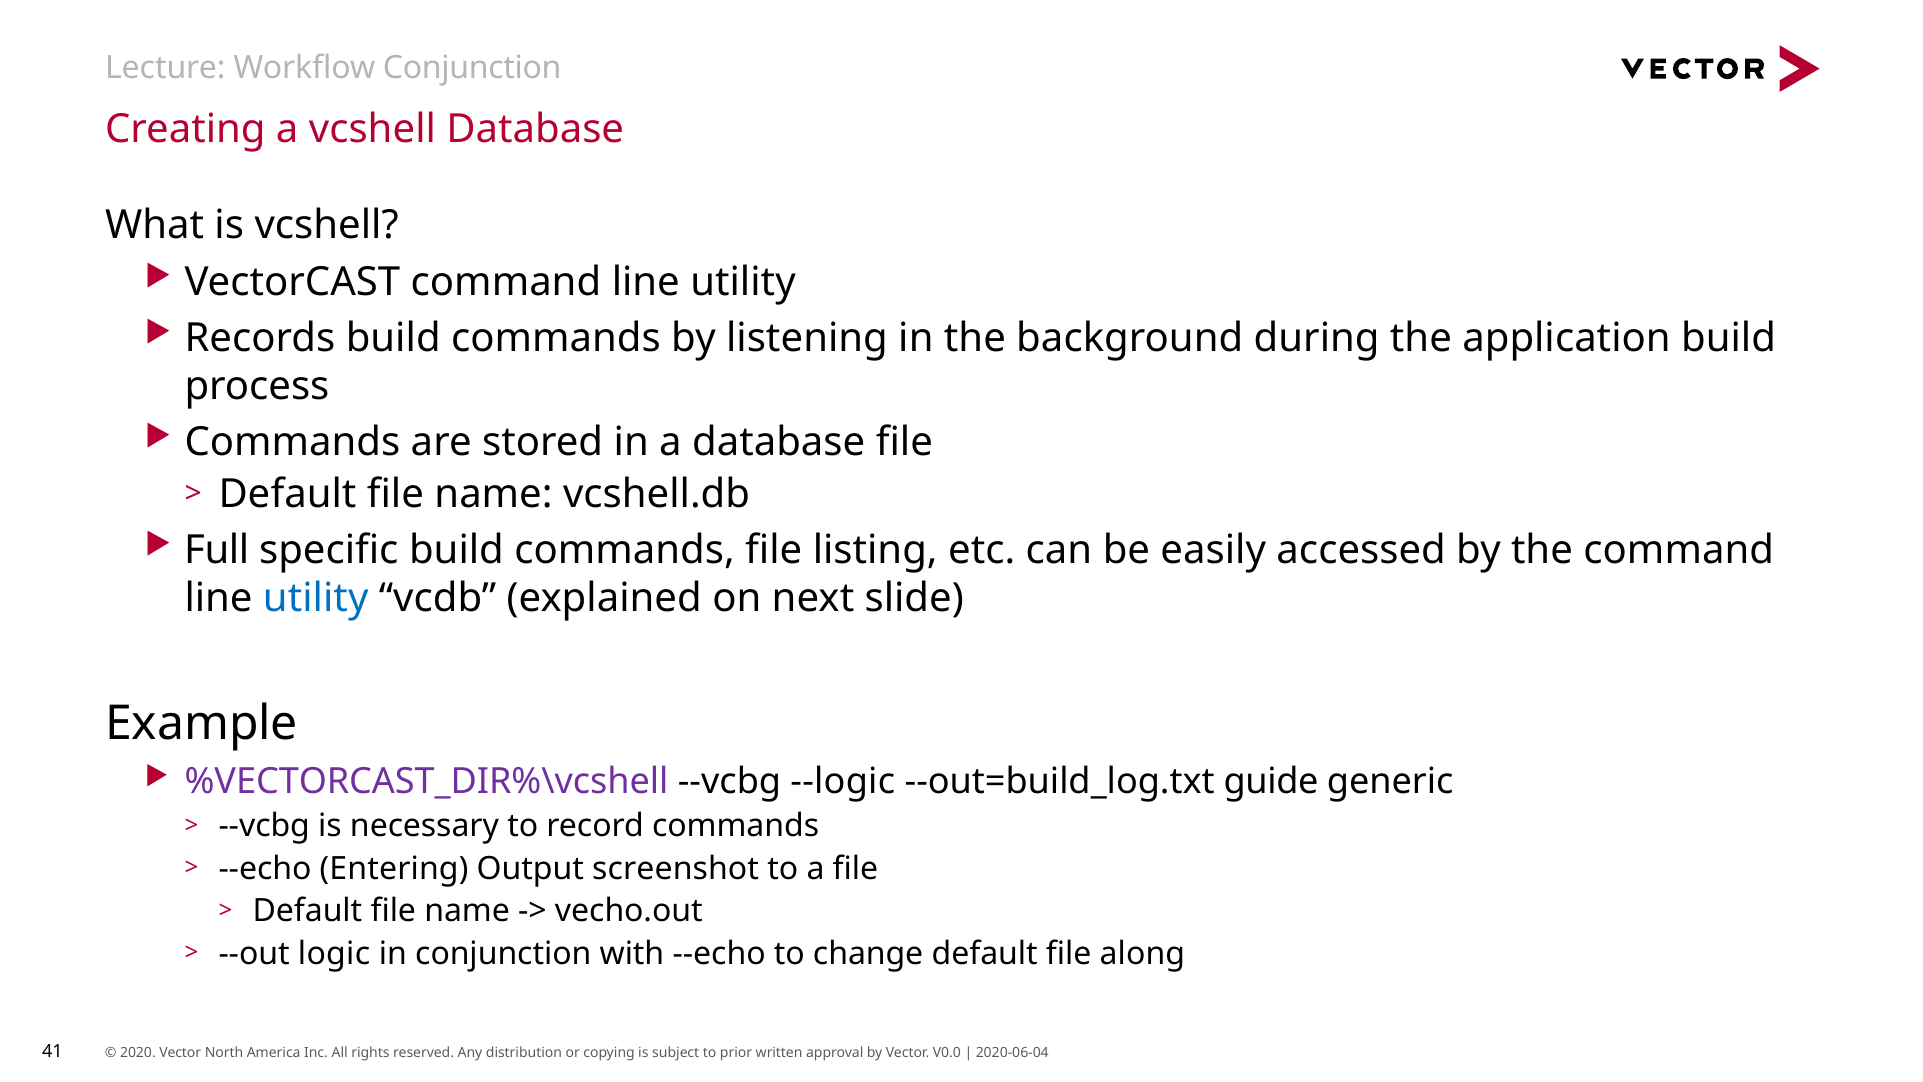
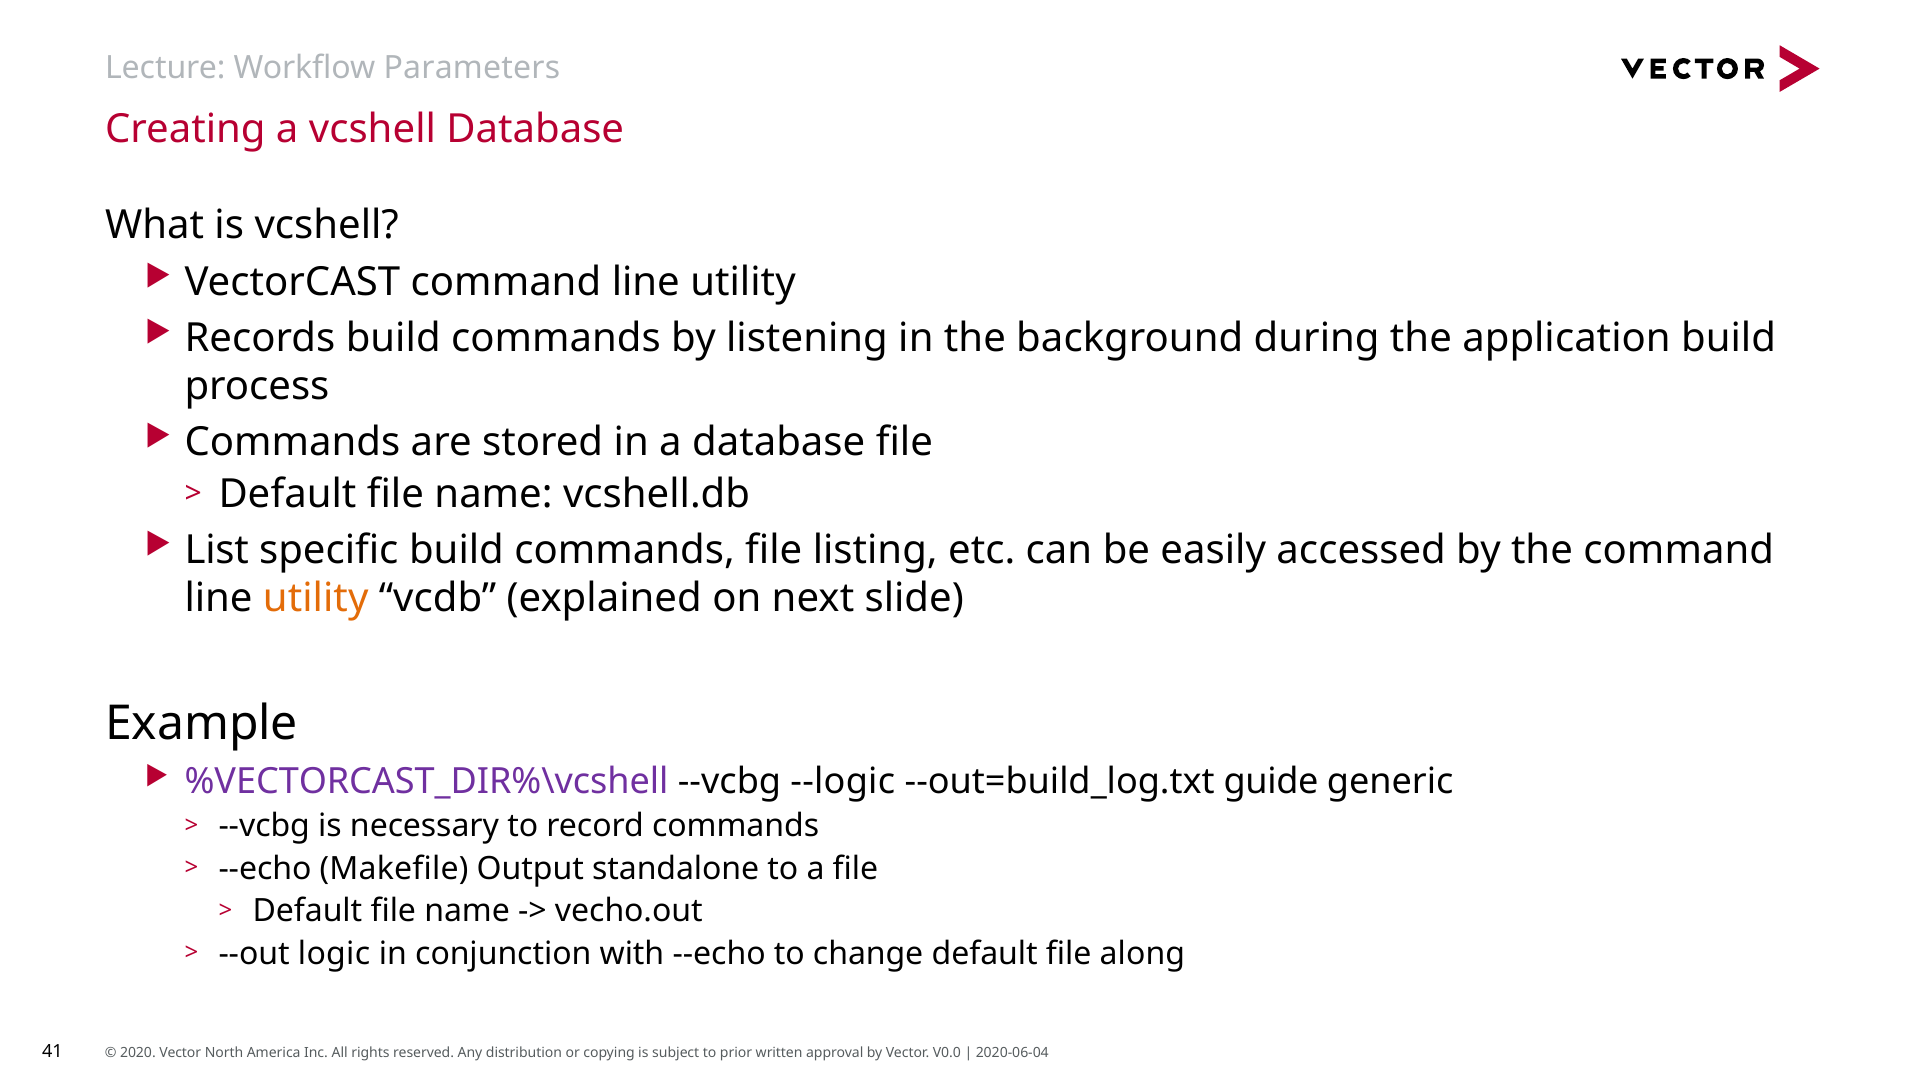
Workflow Conjunction: Conjunction -> Parameters
Full: Full -> List
utility at (316, 598) colour: blue -> orange
Entering: Entering -> Makefile
screenshot: screenshot -> standalone
